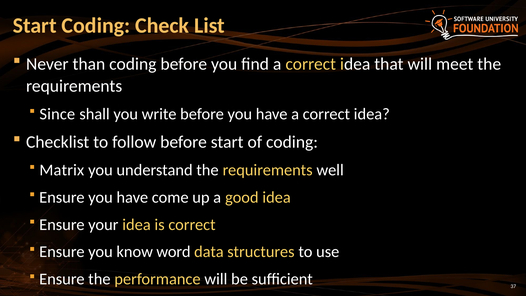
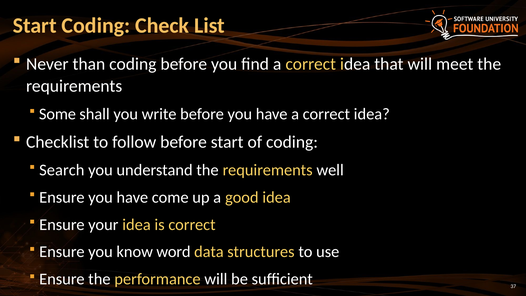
Since: Since -> Some
Matrix: Matrix -> Search
